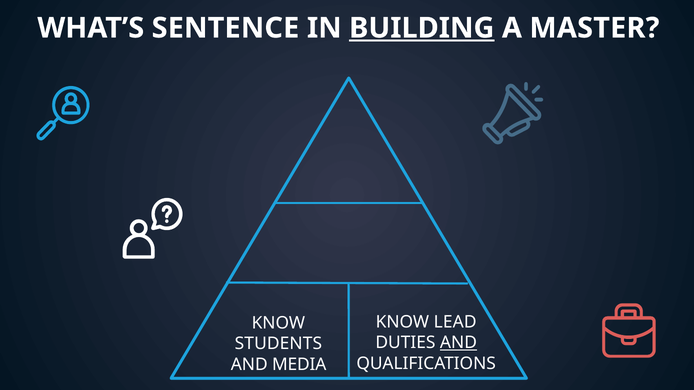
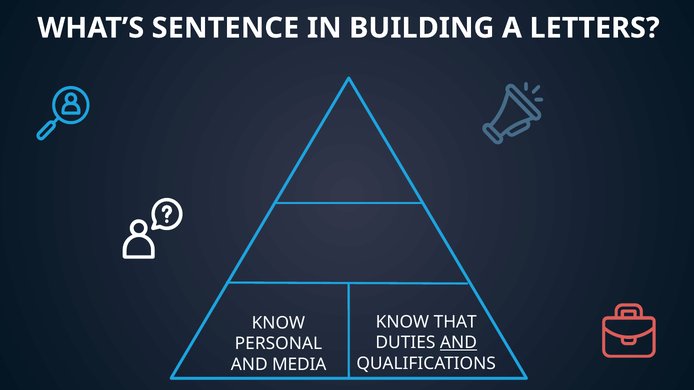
BUILDING underline: present -> none
MASTER: MASTER -> LETTERS
LEAD: LEAD -> THAT
STUDENTS: STUDENTS -> PERSONAL
